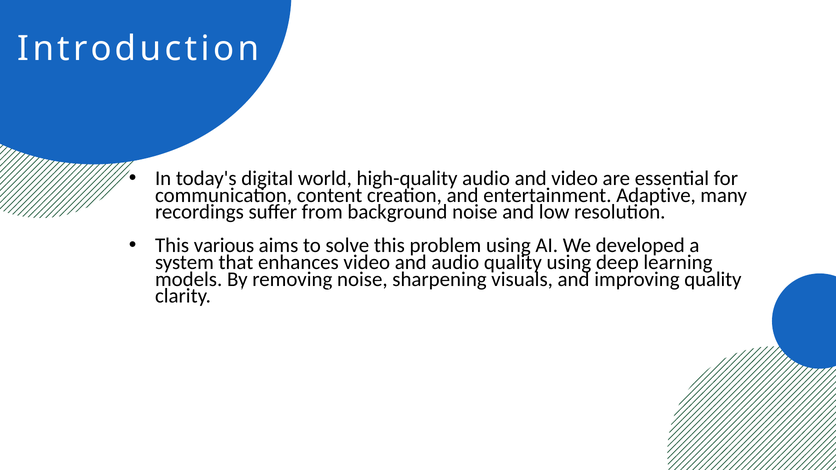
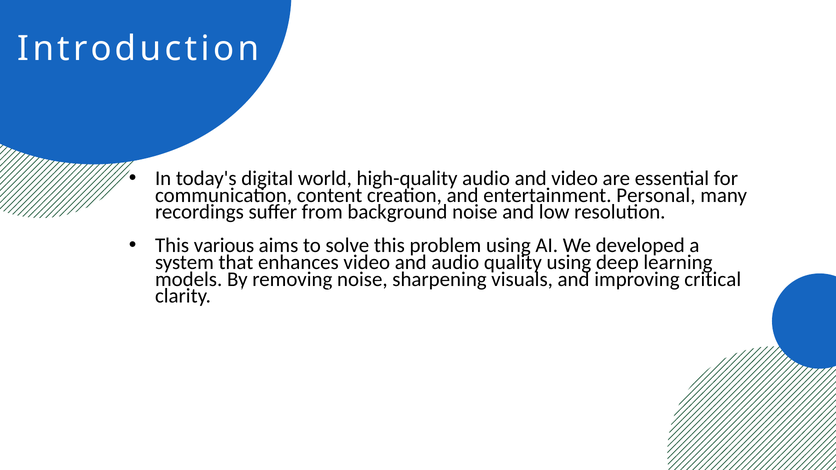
entertainment Adaptive: Adaptive -> Personal
improving quality: quality -> critical
